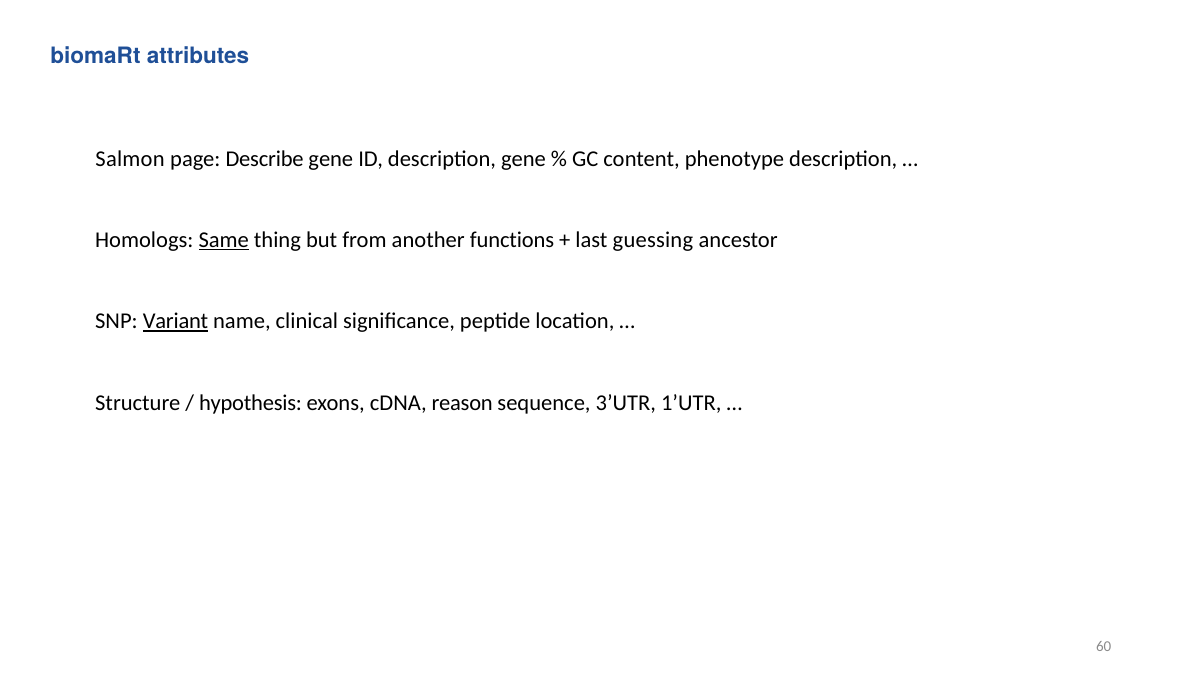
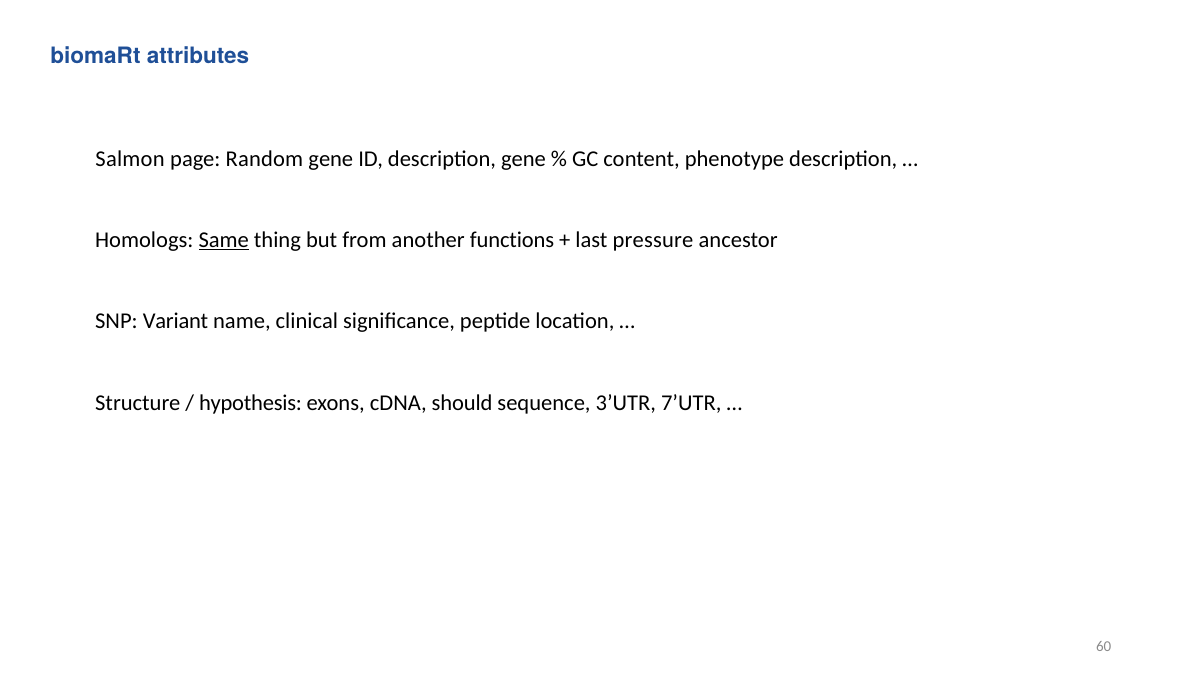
Describe: Describe -> Random
guessing: guessing -> pressure
Variant underline: present -> none
reason: reason -> should
1’UTR: 1’UTR -> 7’UTR
